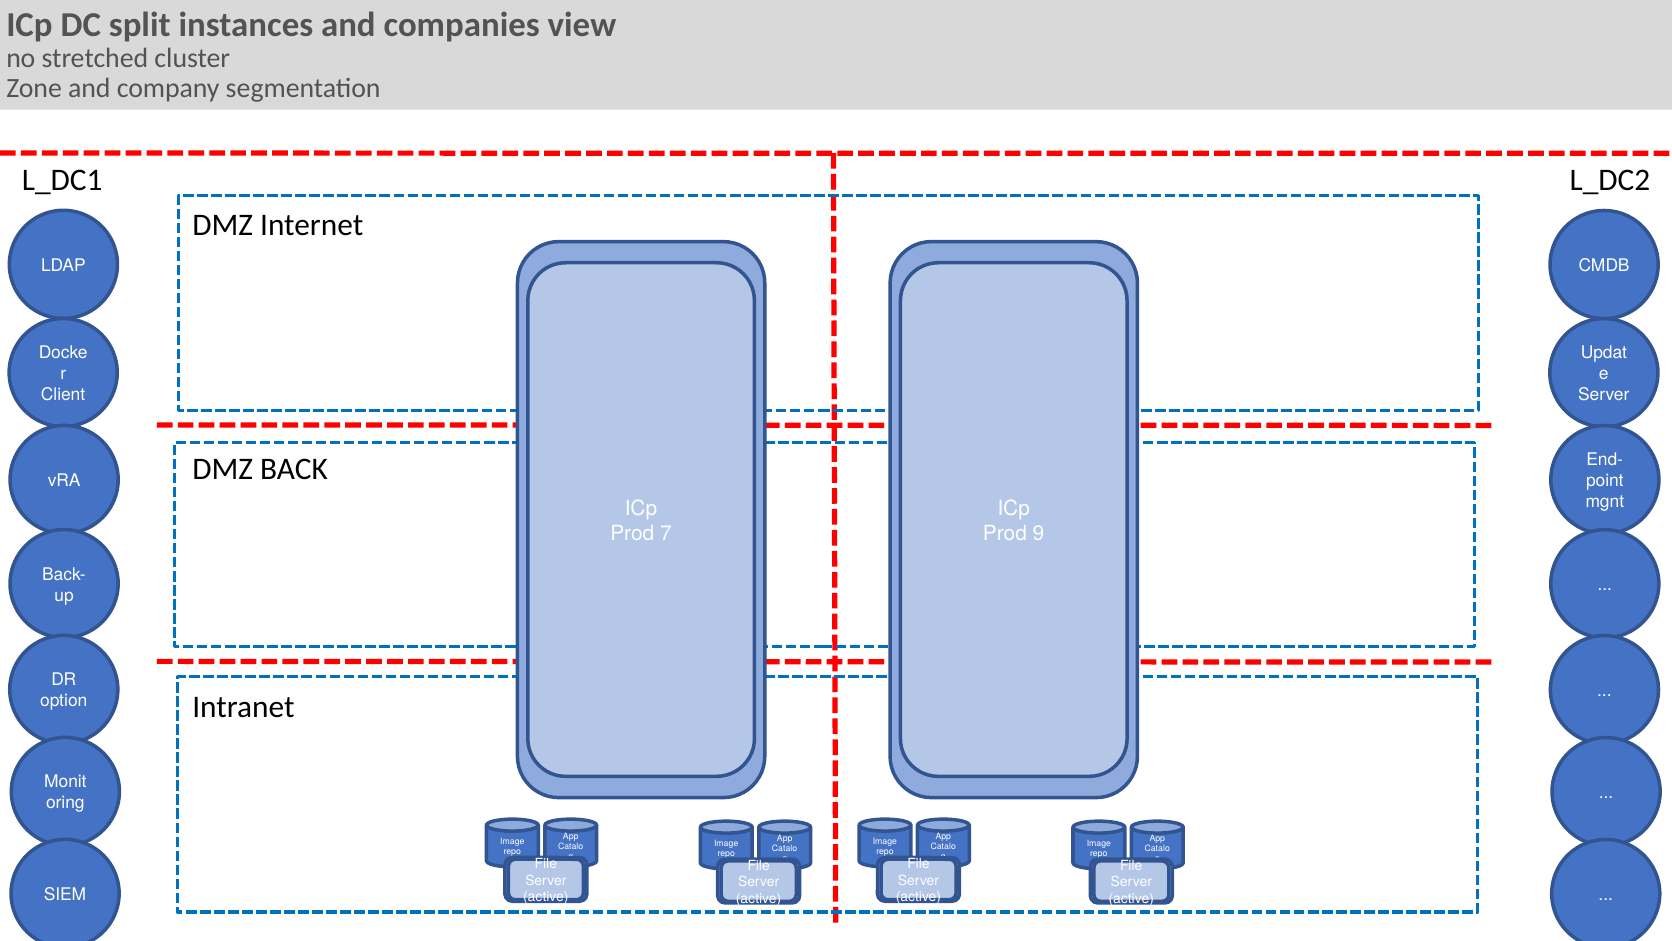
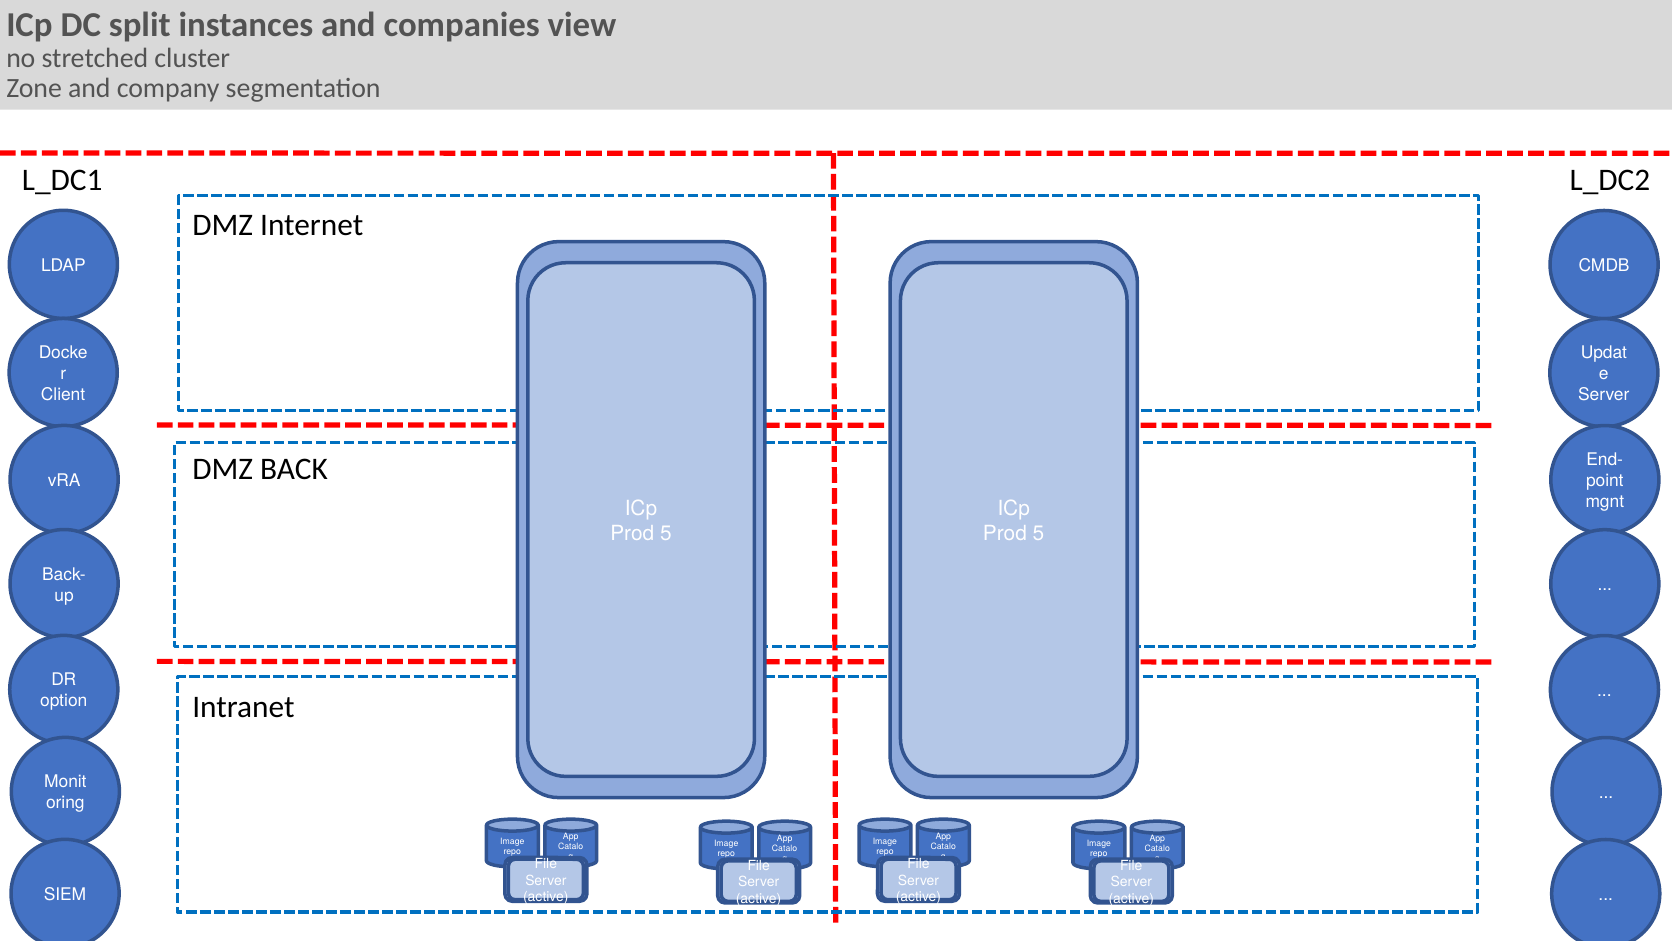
7 at (666, 533): 7 -> 5
9 at (1038, 533): 9 -> 5
